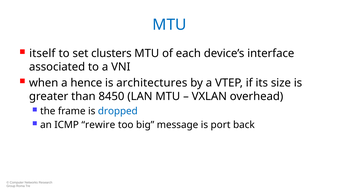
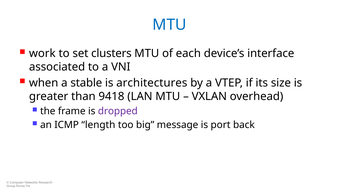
itself: itself -> work
hence: hence -> stable
8450: 8450 -> 9418
dropped colour: blue -> purple
rewire: rewire -> length
